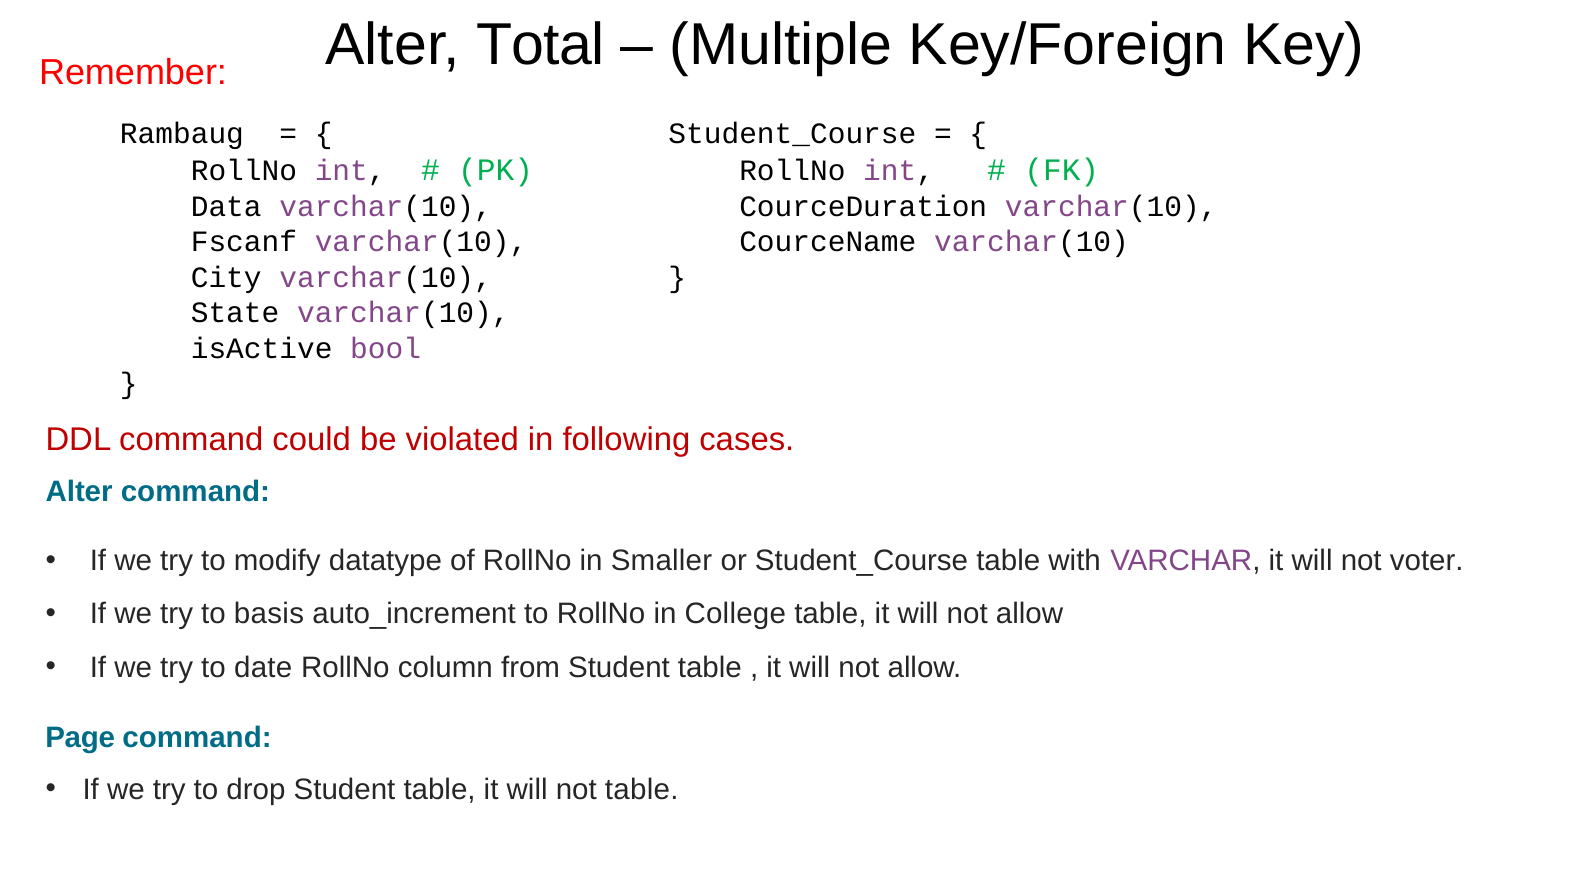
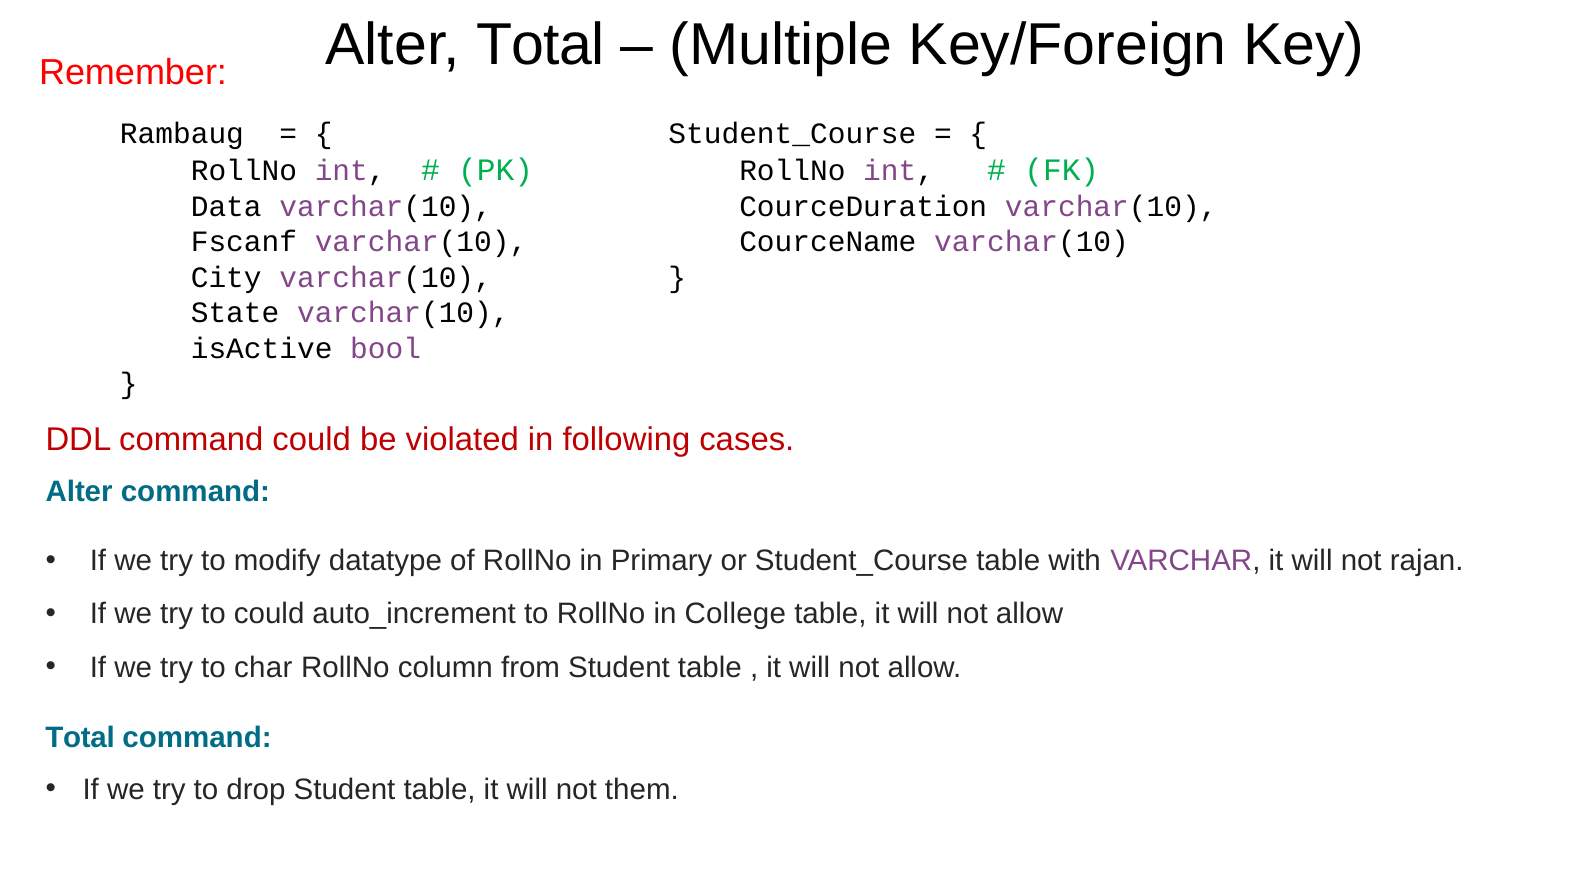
Smaller: Smaller -> Primary
voter: voter -> rajan
to basis: basis -> could
date: date -> char
Page at (80, 738): Page -> Total
not table: table -> them
